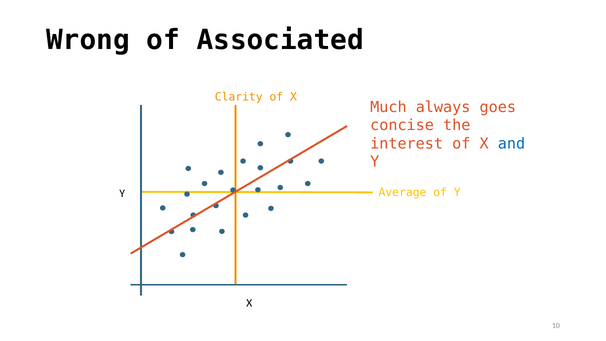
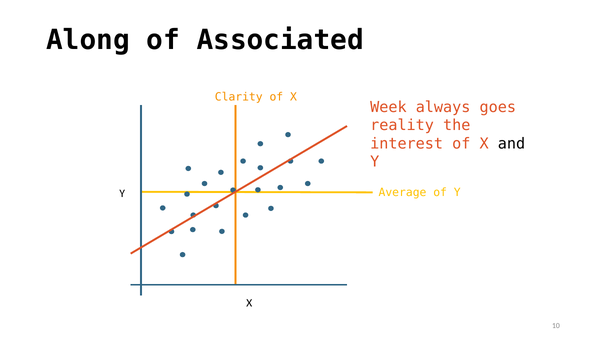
Wrong: Wrong -> Along
Much: Much -> Week
concise: concise -> reality
and colour: blue -> black
